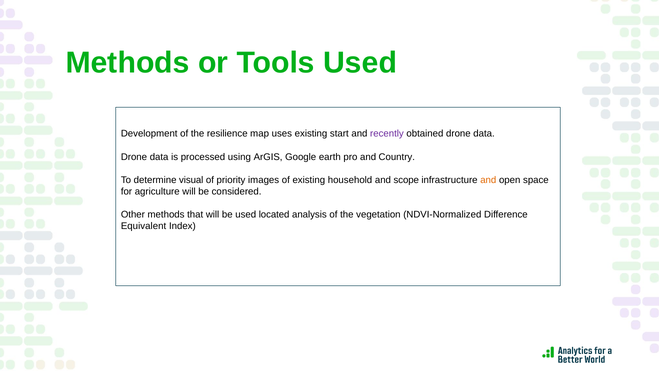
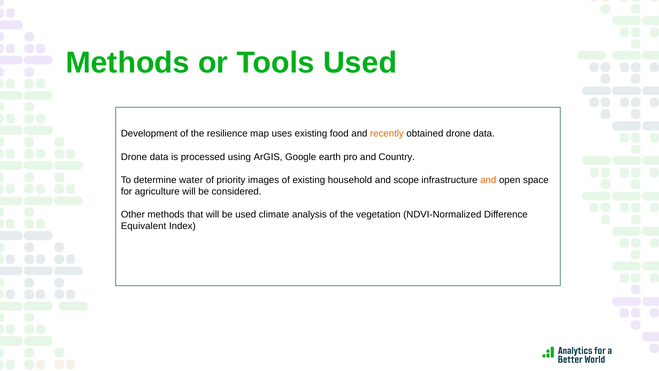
start: start -> food
recently colour: purple -> orange
visual: visual -> water
located: located -> climate
